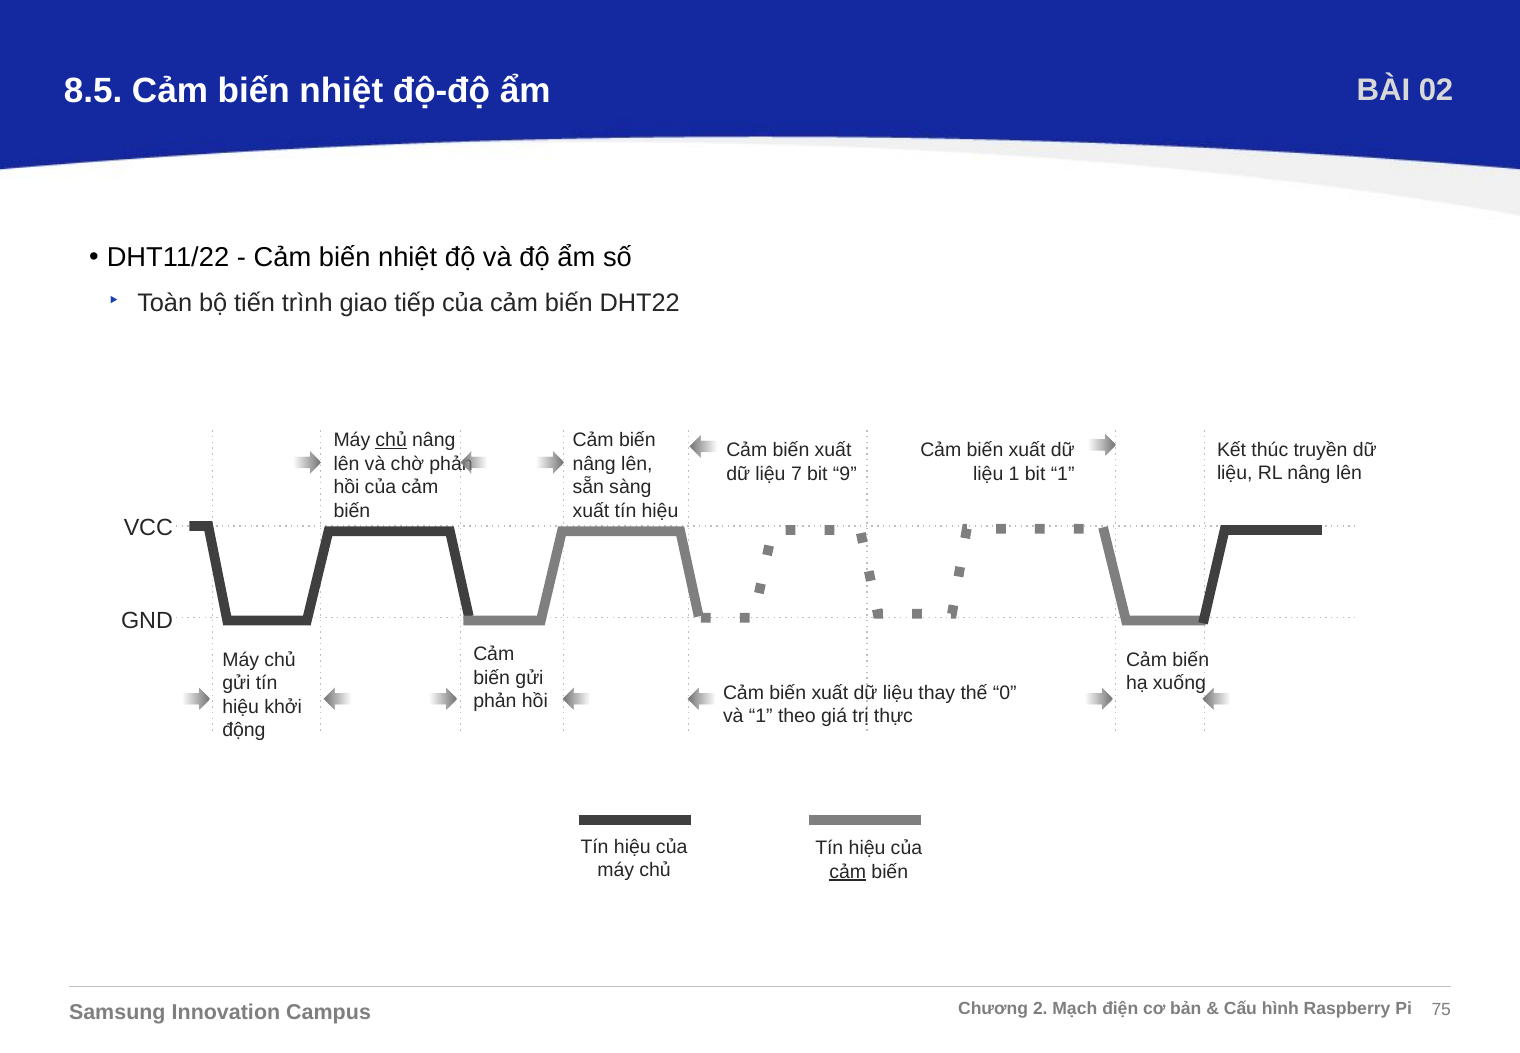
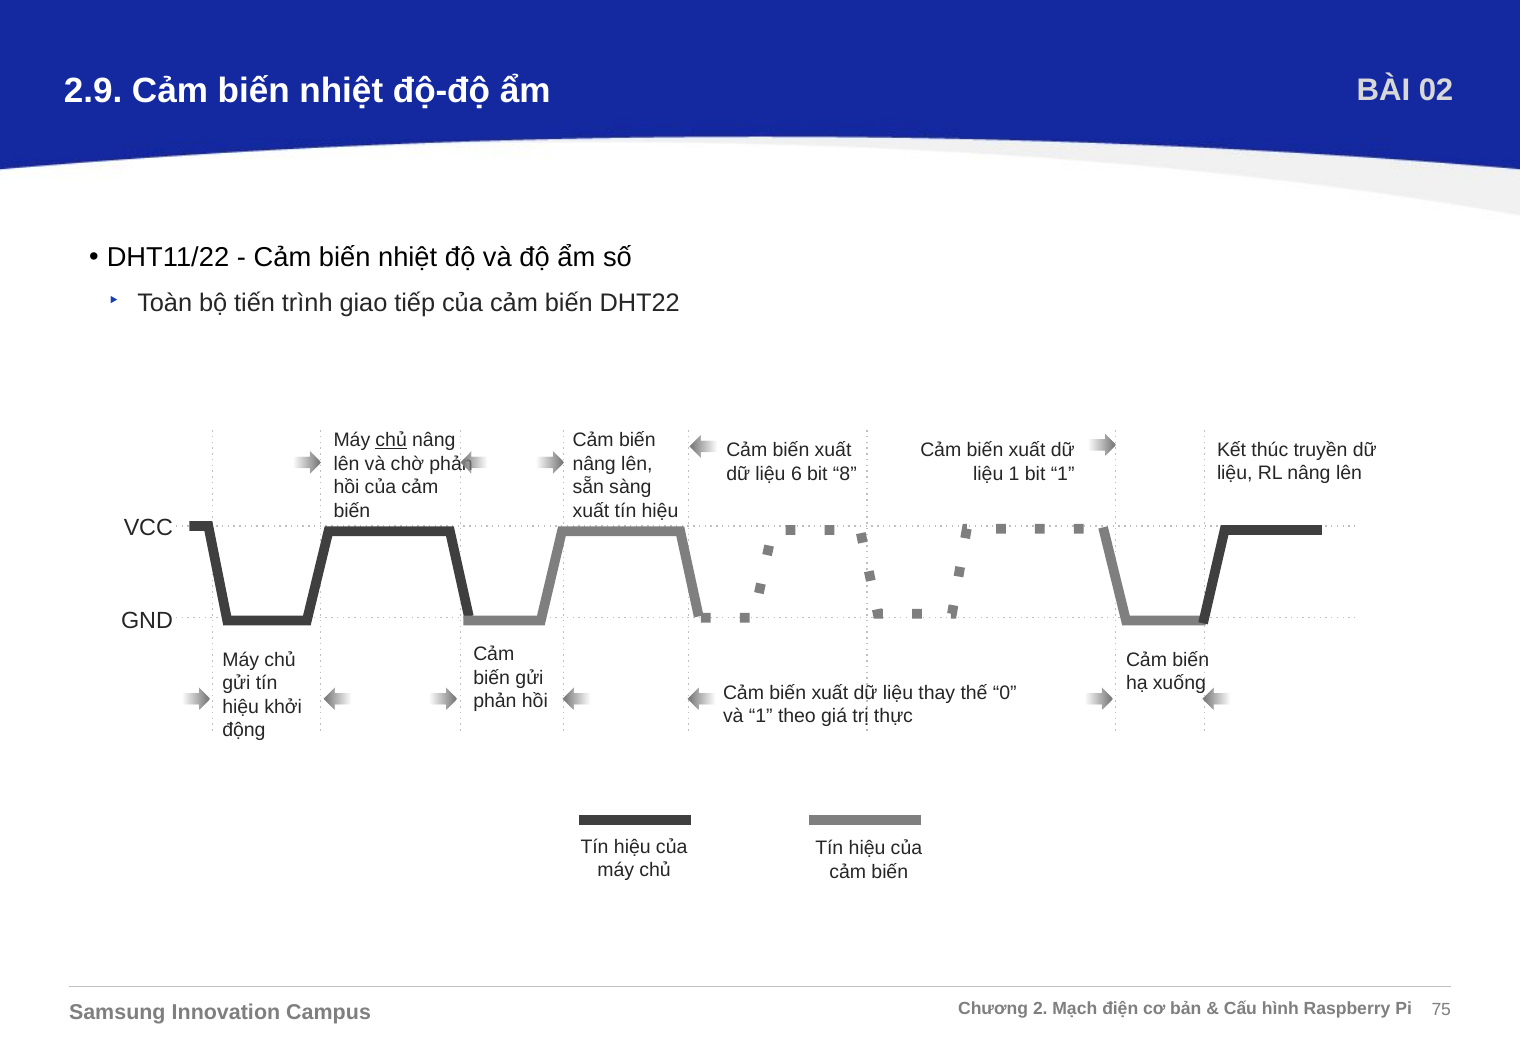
8.5: 8.5 -> 2.9
7: 7 -> 6
9: 9 -> 8
cảm at (848, 871) underline: present -> none
